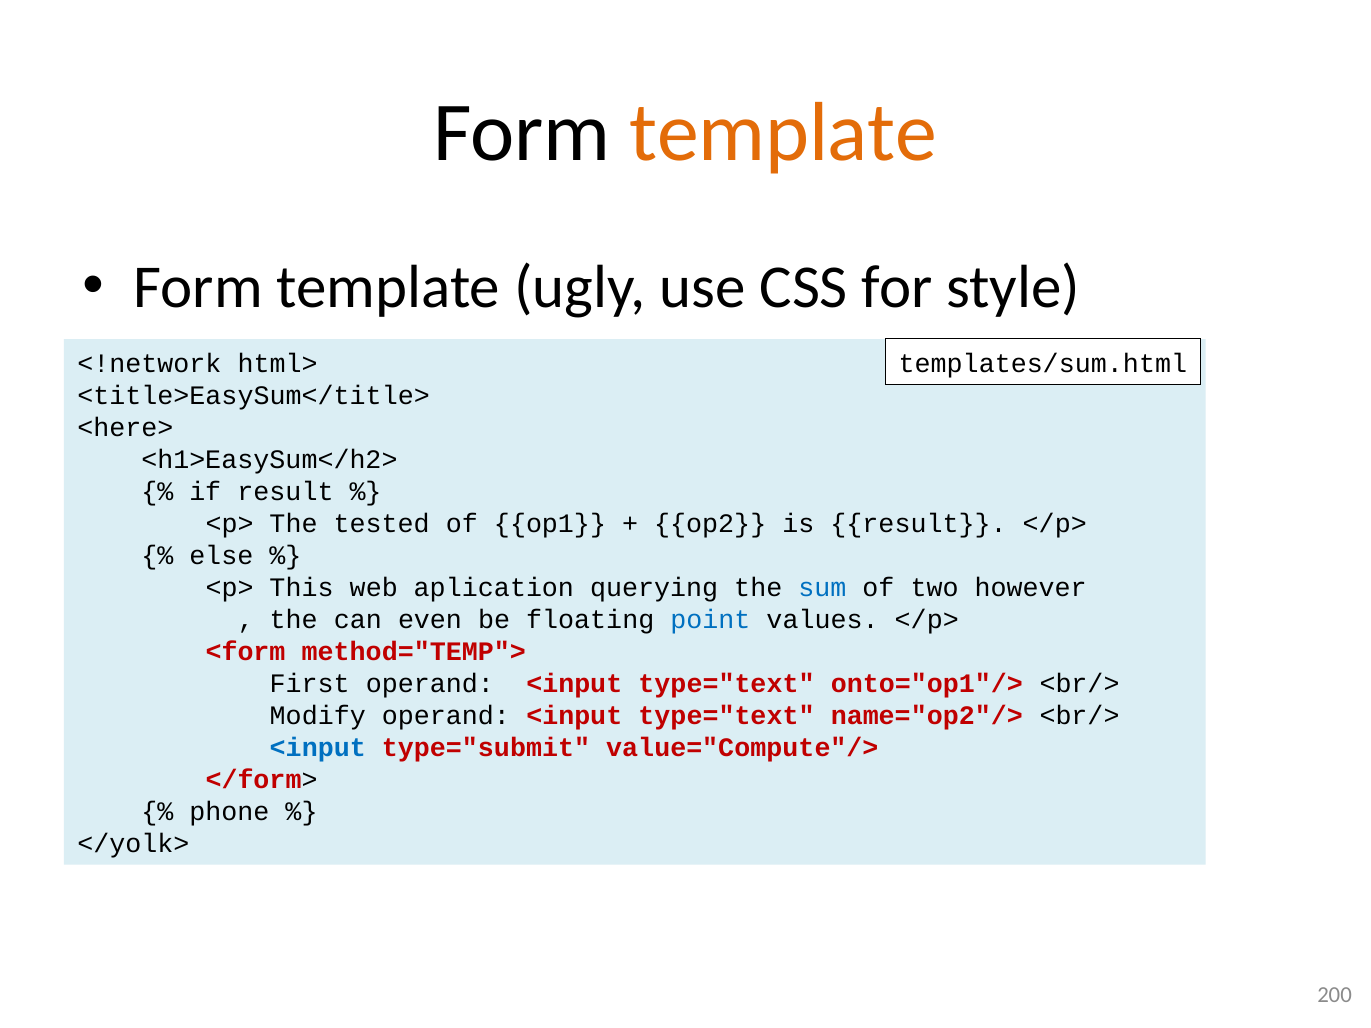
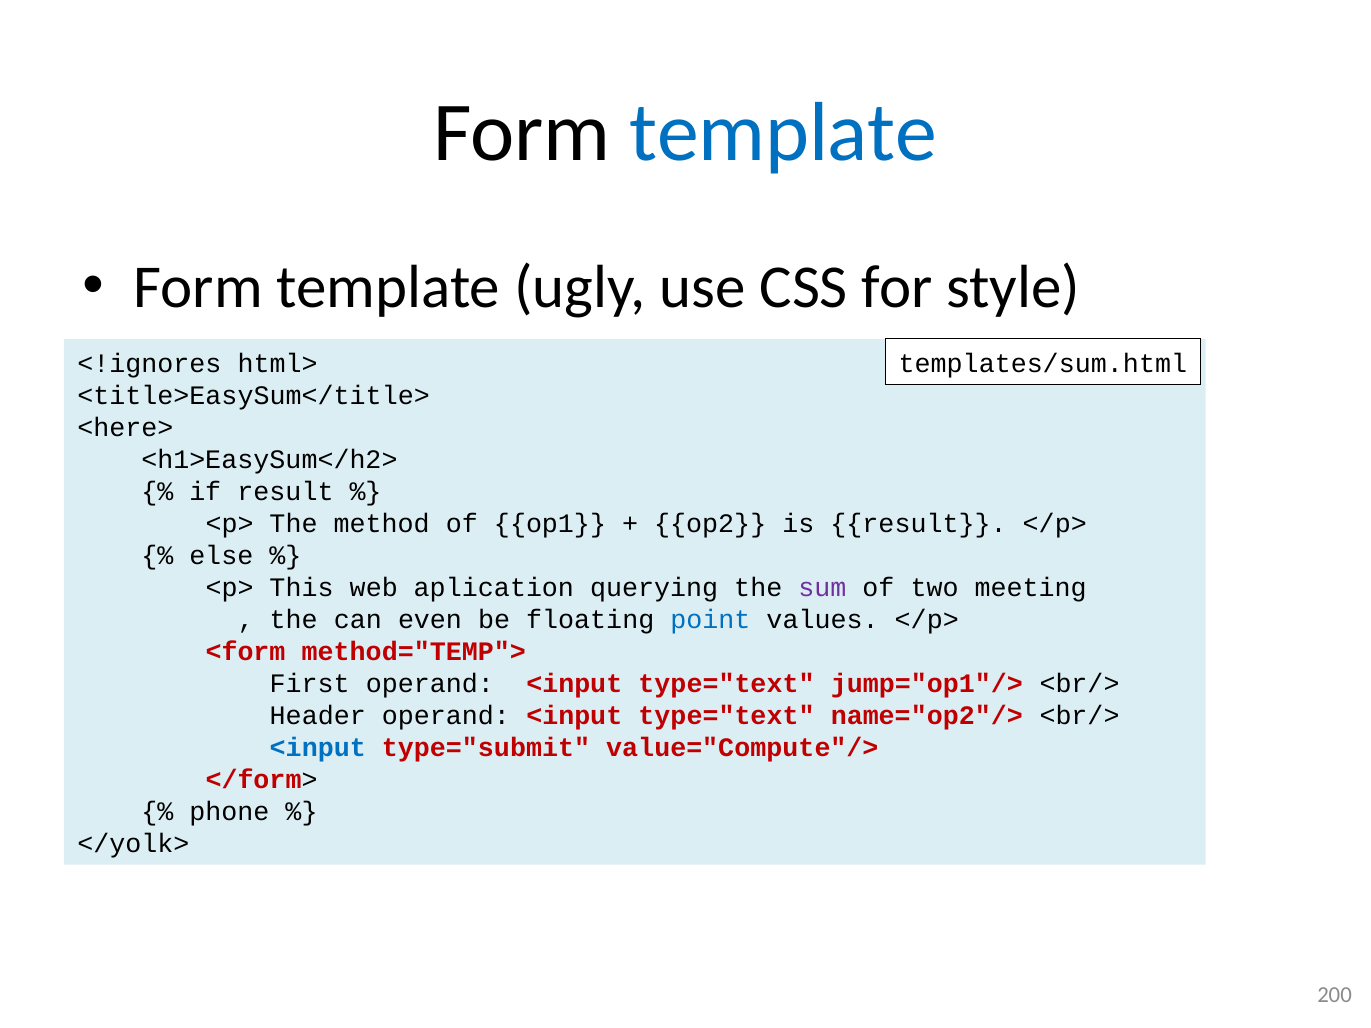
template at (783, 133) colour: orange -> blue
<!network: <!network -> <!ignores
tested: tested -> method
sum colour: blue -> purple
however: however -> meeting
onto="op1"/>: onto="op1"/> -> jump="op1"/>
Modify: Modify -> Header
